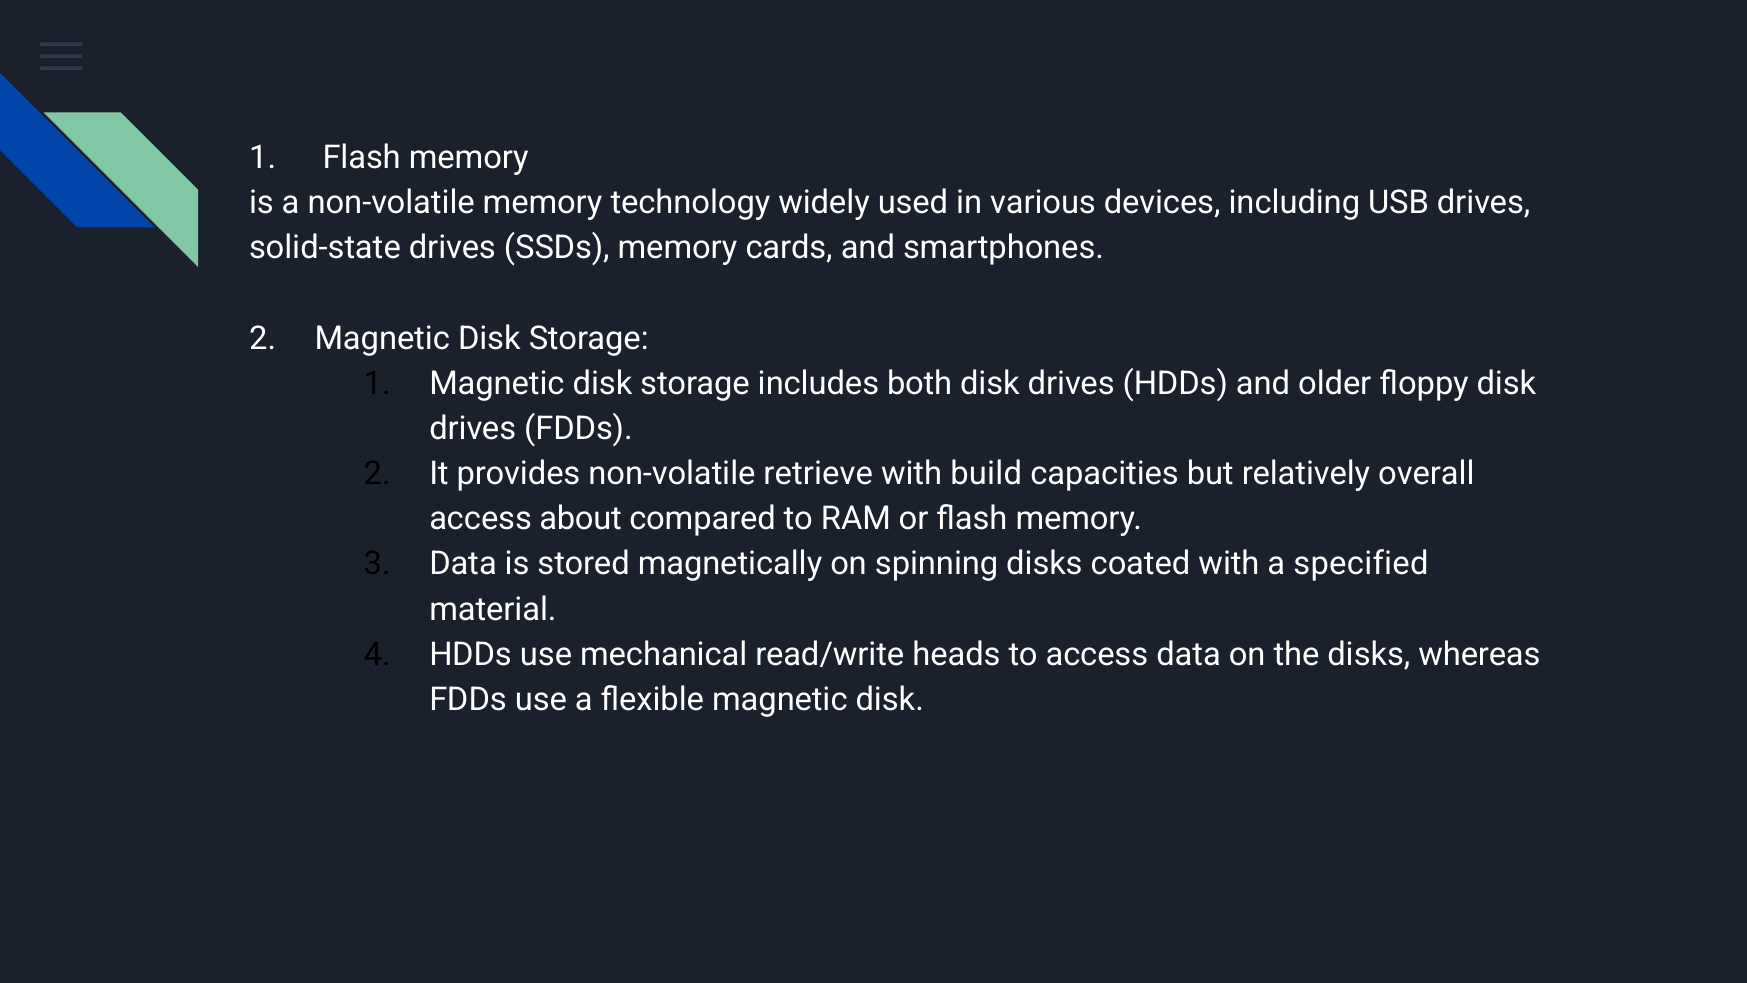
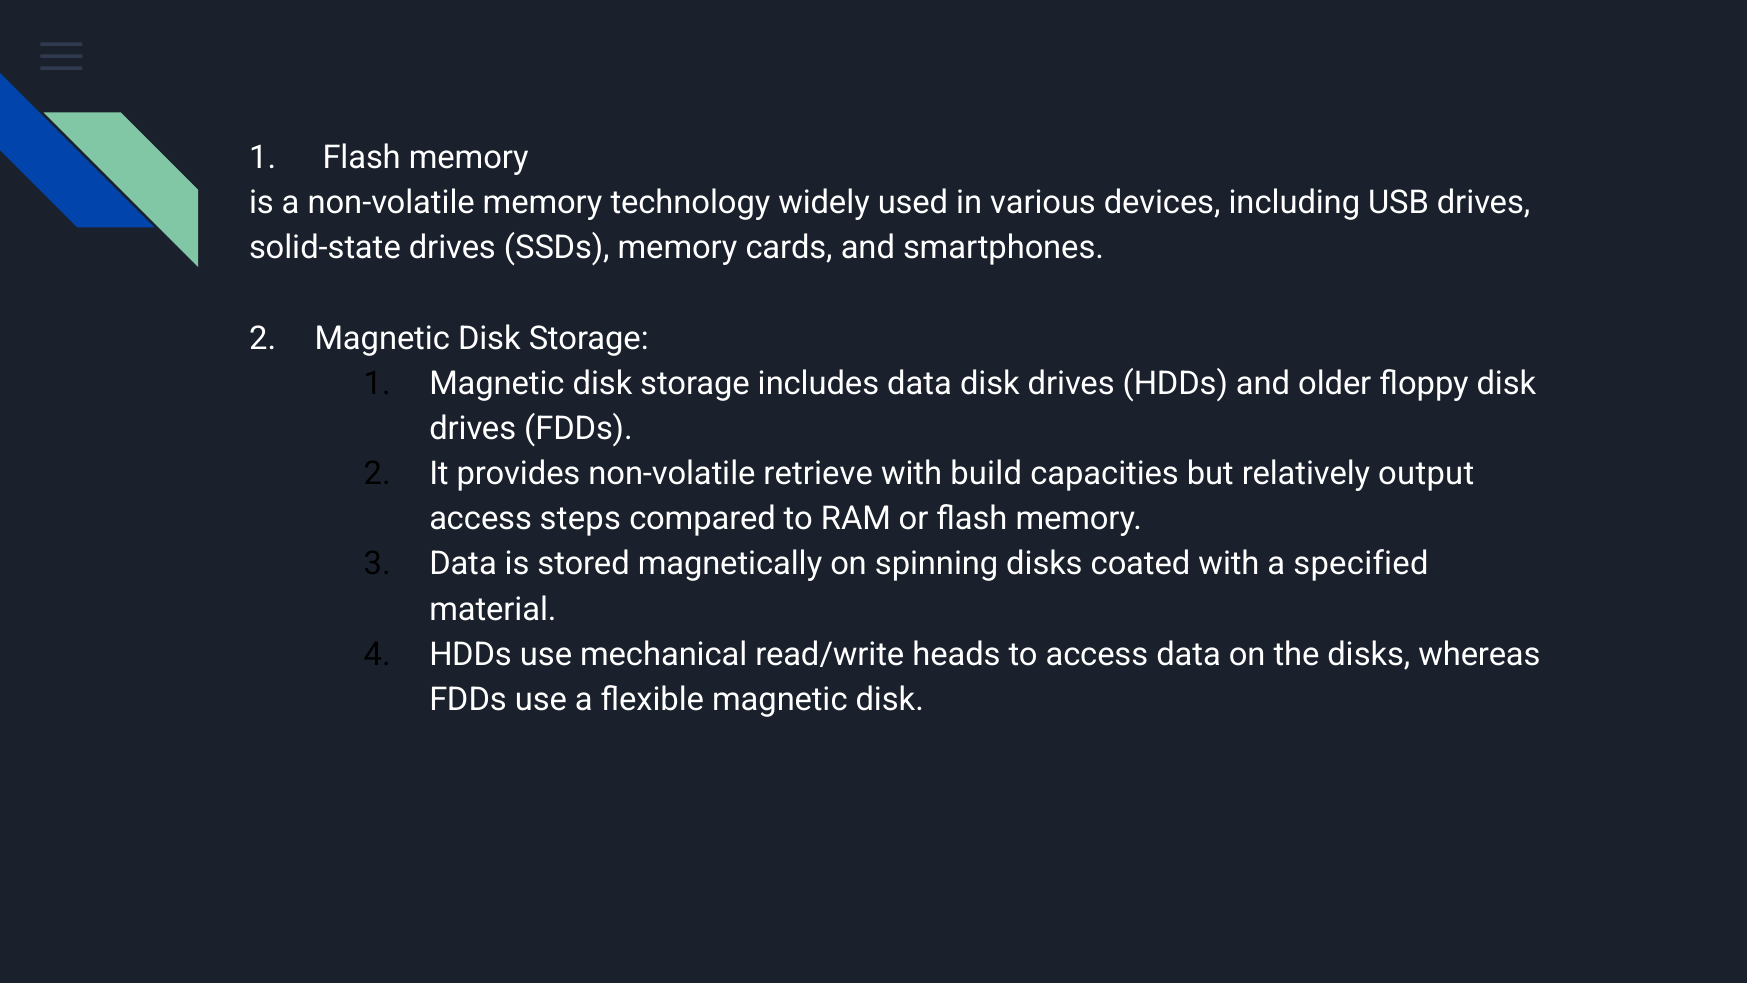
includes both: both -> data
overall: overall -> output
about: about -> steps
